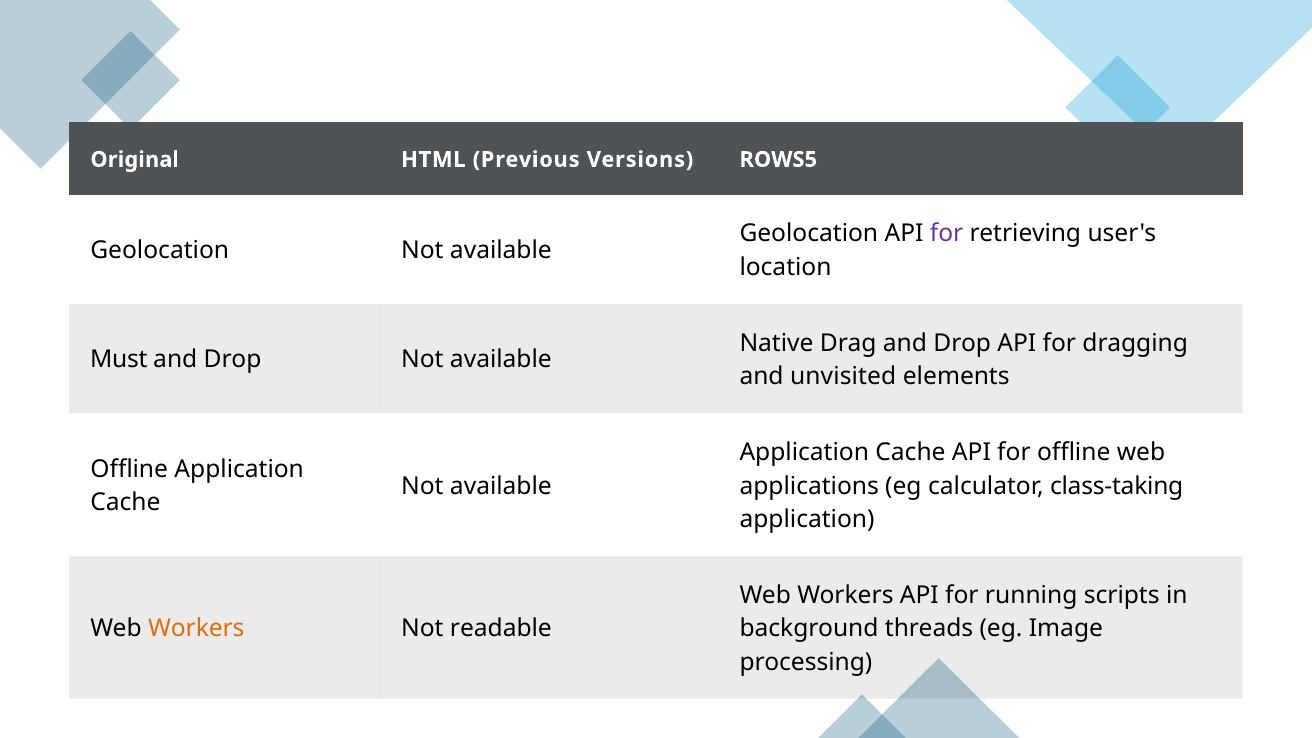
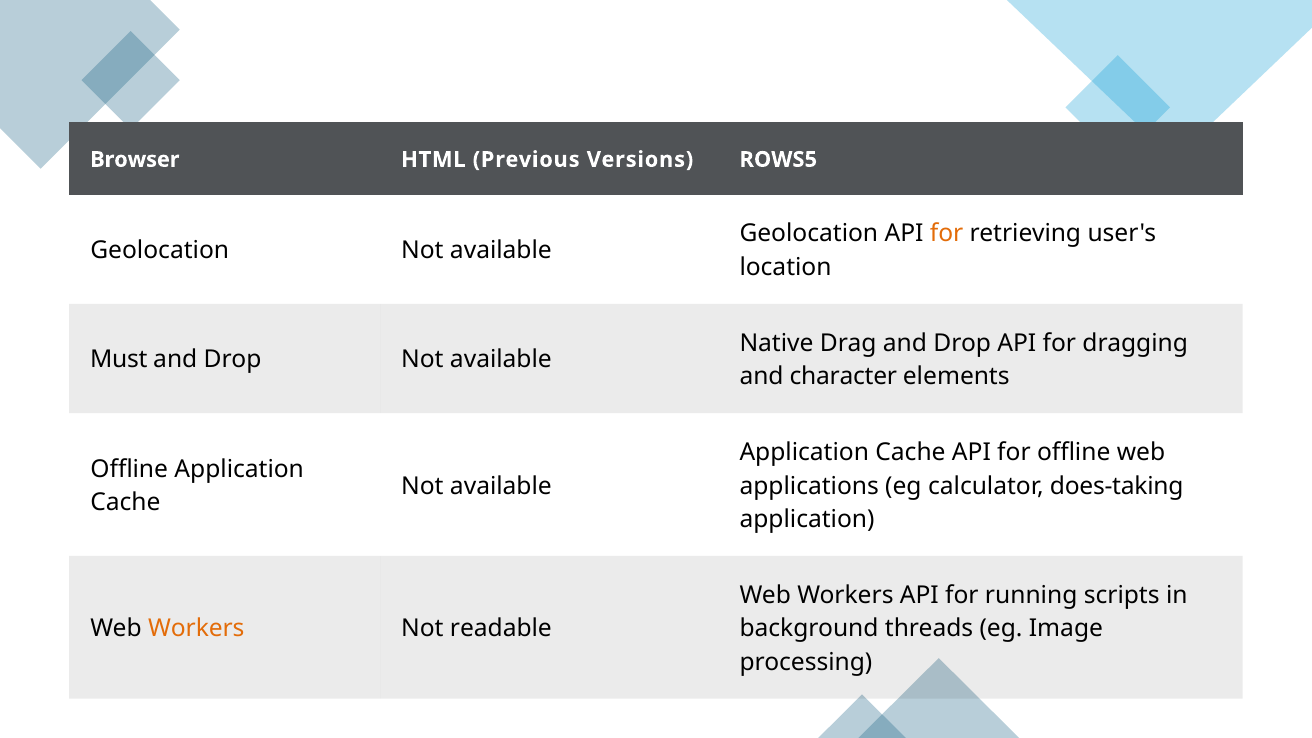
Original: Original -> Browser
for at (947, 234) colour: purple -> orange
unvisited: unvisited -> character
class-taking: class-taking -> does-taking
